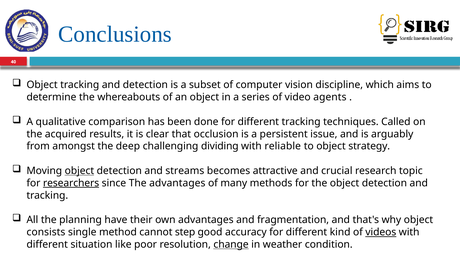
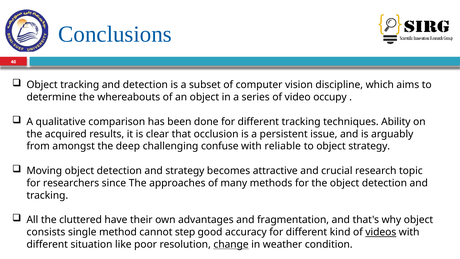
agents: agents -> occupy
Called: Called -> Ability
dividing: dividing -> confuse
object at (79, 171) underline: present -> none
and streams: streams -> strategy
researchers underline: present -> none
The advantages: advantages -> approaches
planning: planning -> cluttered
